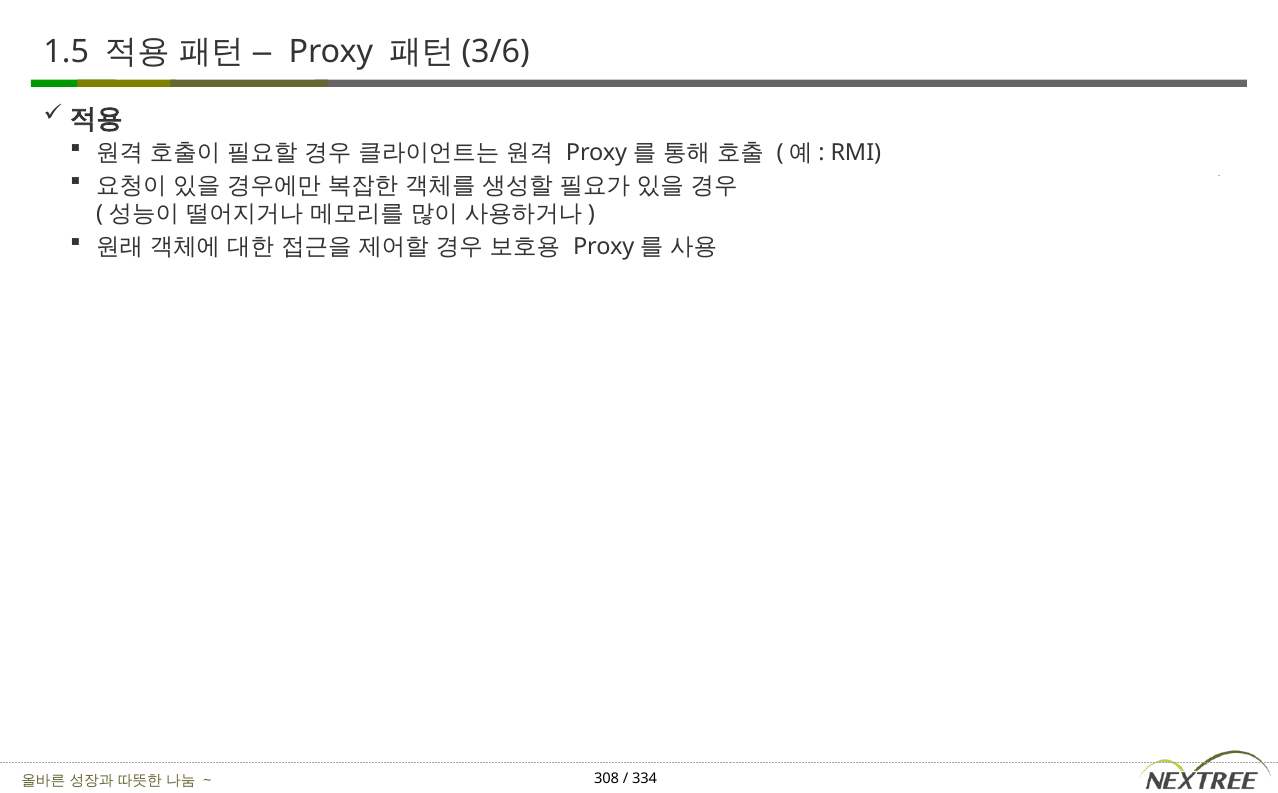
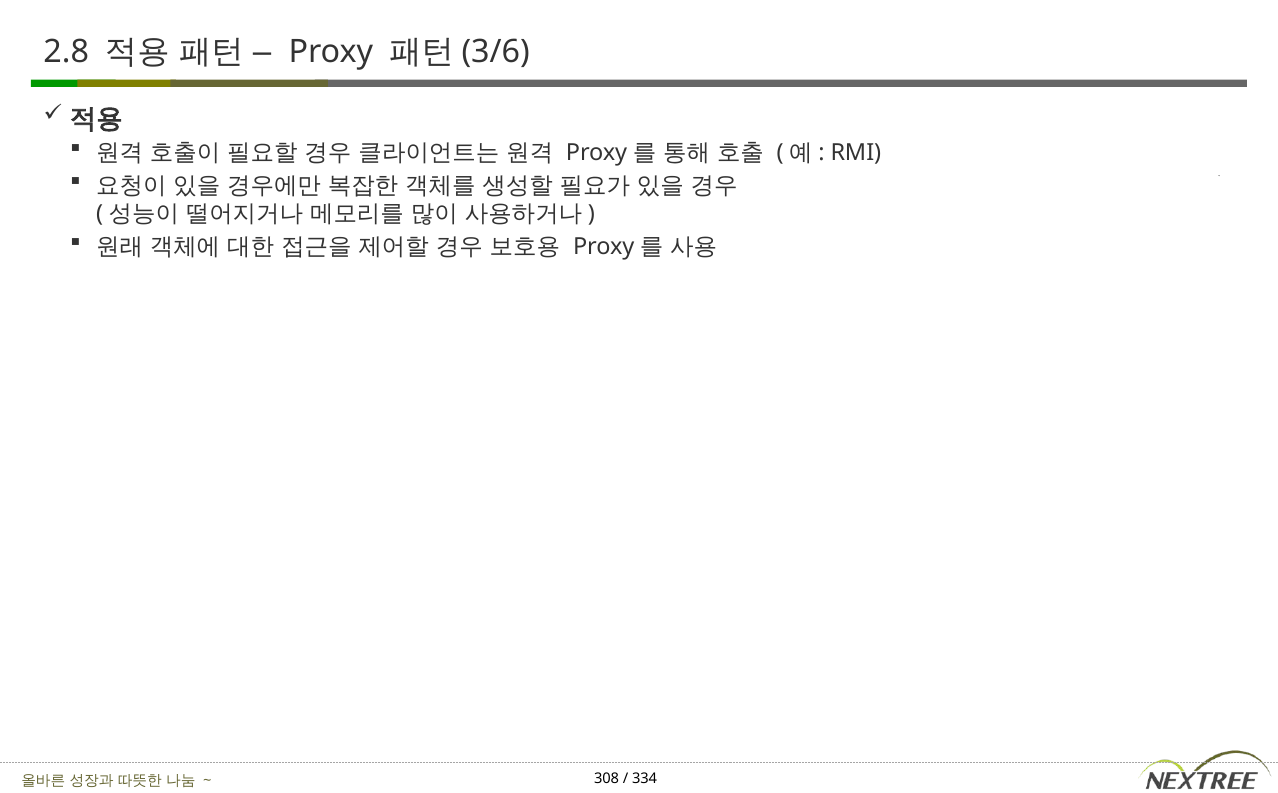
1.5: 1.5 -> 2.8
